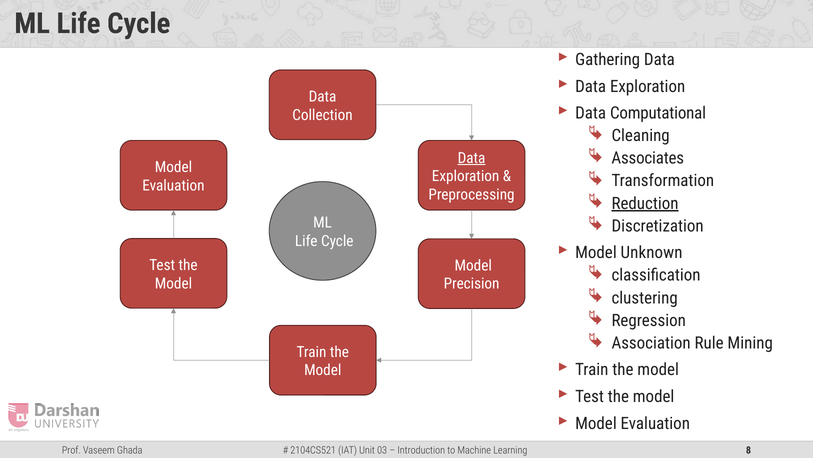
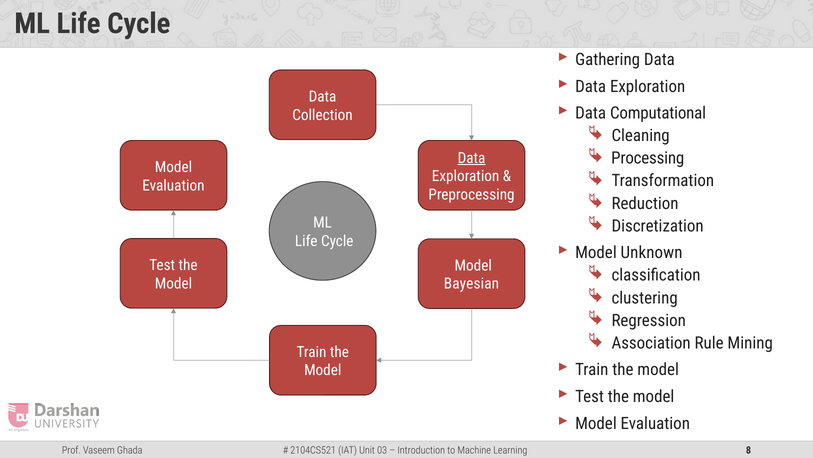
Associates: Associates -> Processing
Reduction underline: present -> none
Precision: Precision -> Bayesian
